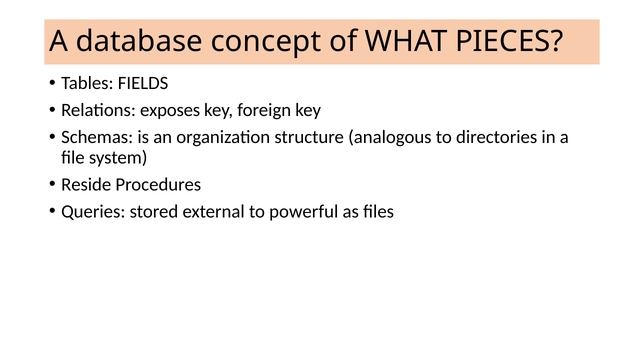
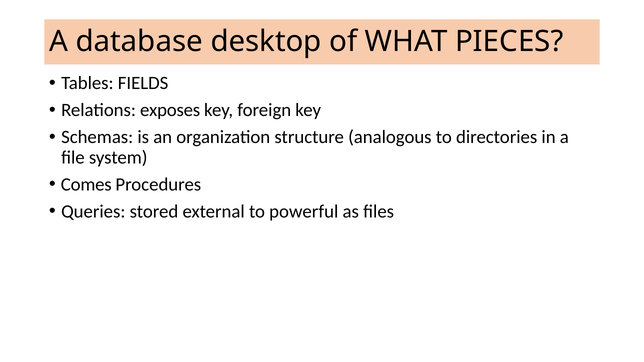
concept: concept -> desktop
Reside: Reside -> Comes
